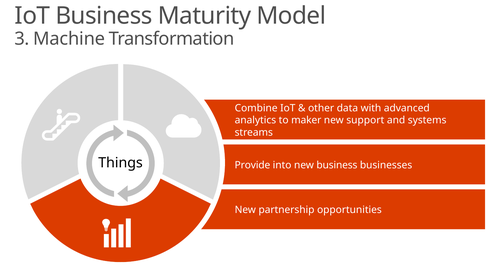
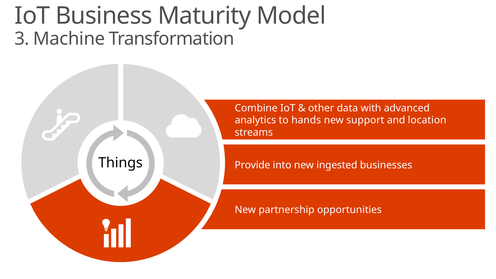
maker: maker -> hands
systems: systems -> location
new business: business -> ingested
